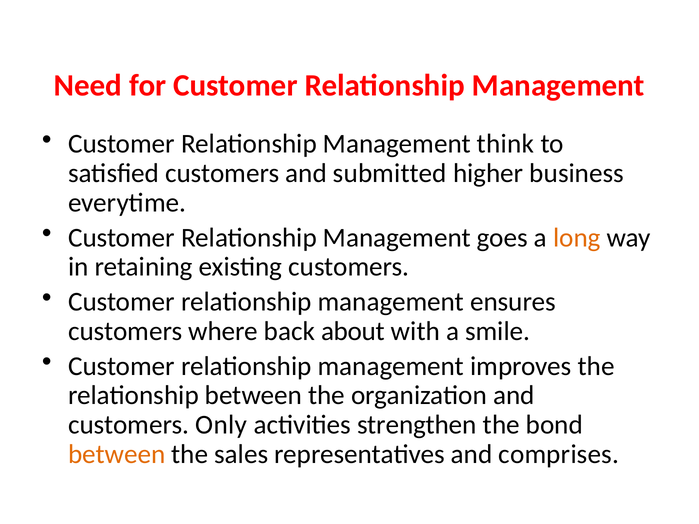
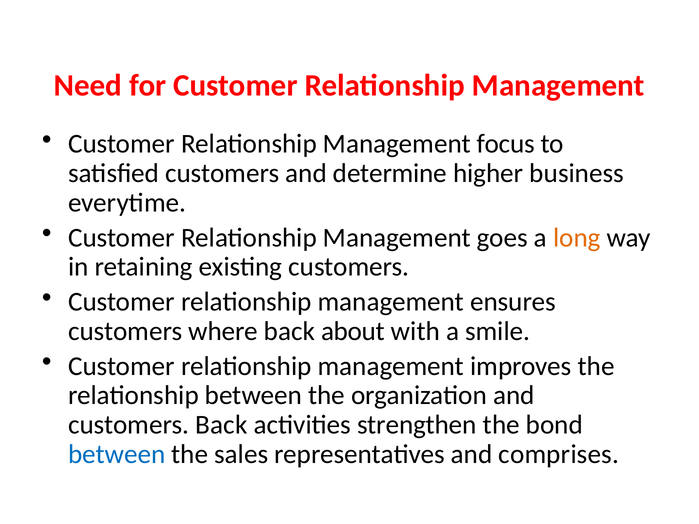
think: think -> focus
submitted: submitted -> determine
customers Only: Only -> Back
between at (117, 454) colour: orange -> blue
